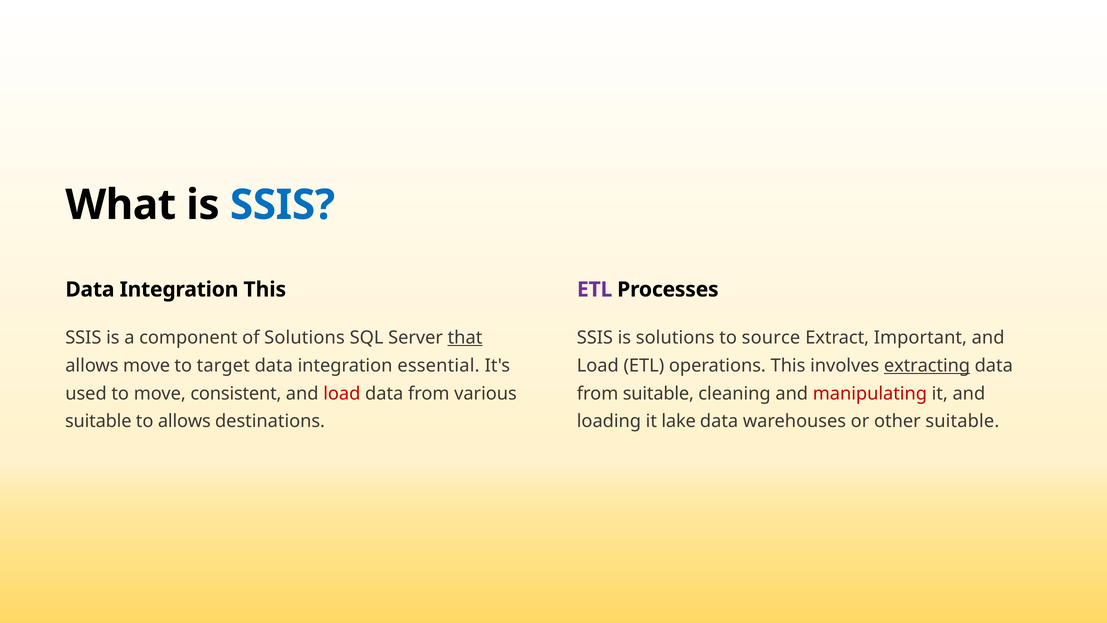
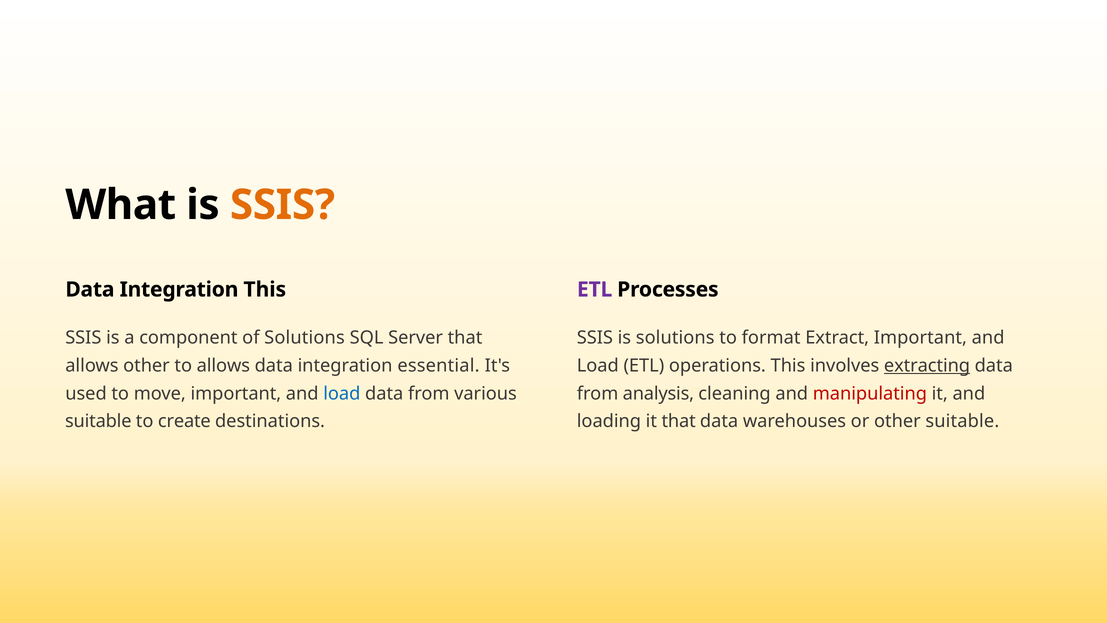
SSIS at (282, 205) colour: blue -> orange
that at (465, 338) underline: present -> none
source: source -> format
allows move: move -> other
to target: target -> allows
move consistent: consistent -> important
load at (342, 393) colour: red -> blue
from suitable: suitable -> analysis
to allows: allows -> create
it lake: lake -> that
